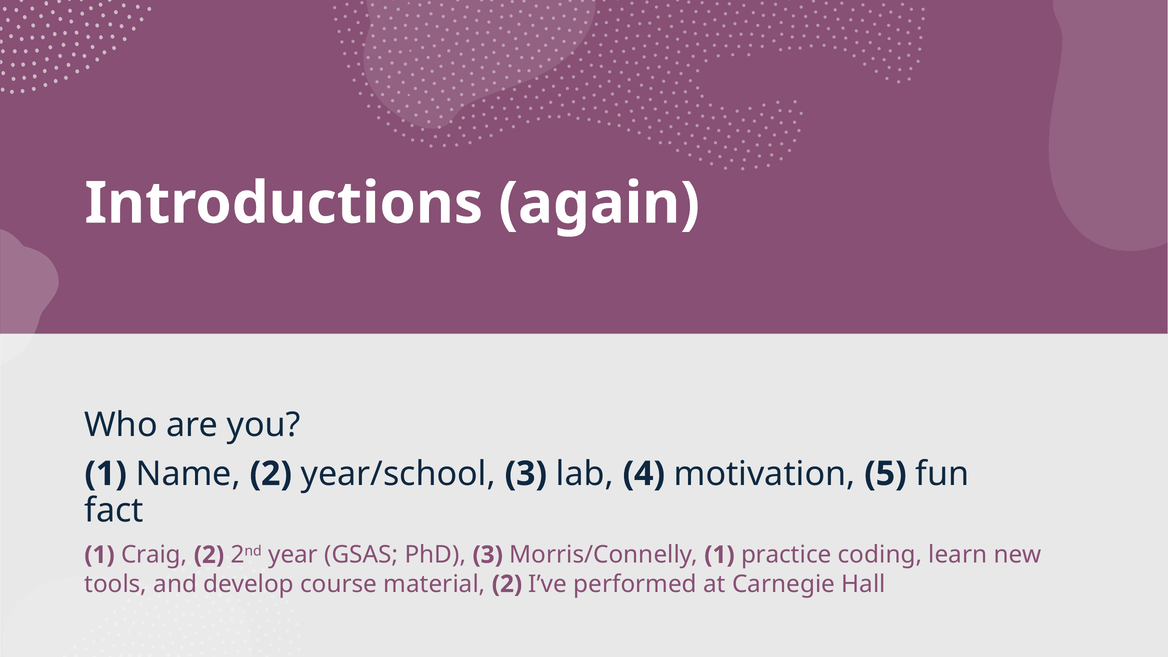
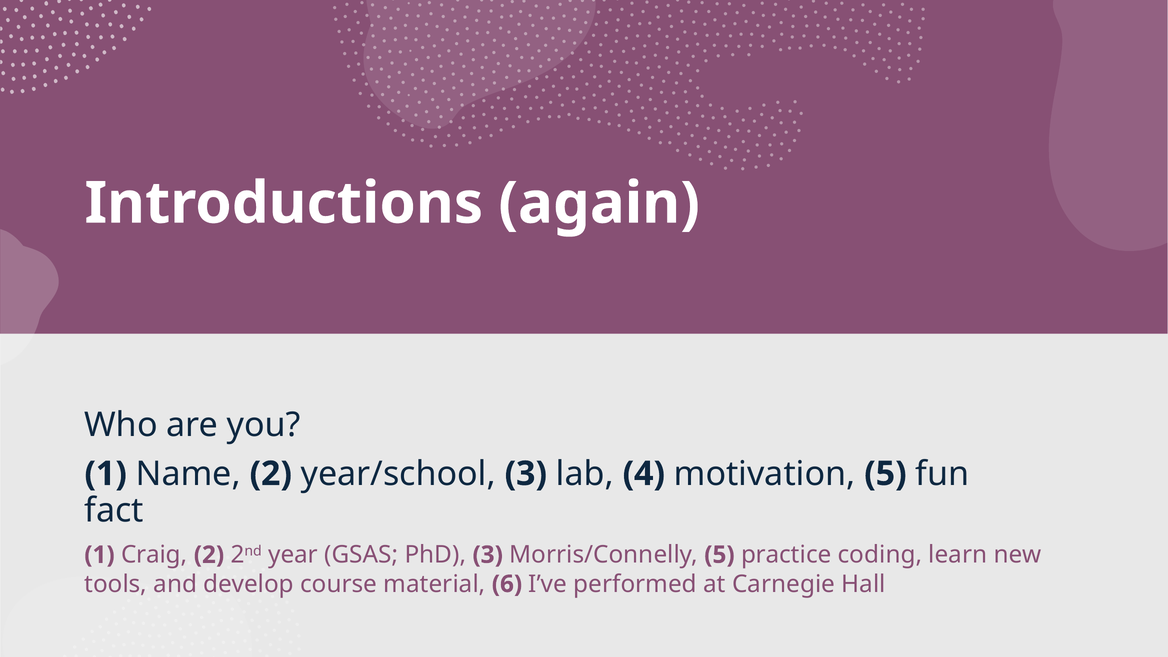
Morris/Connelly 1: 1 -> 5
material 2: 2 -> 6
